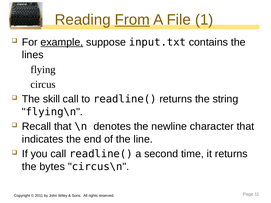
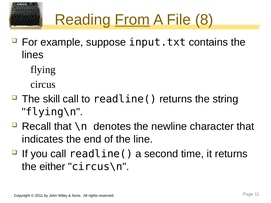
1: 1 -> 8
example underline: present -> none
bytes: bytes -> either
